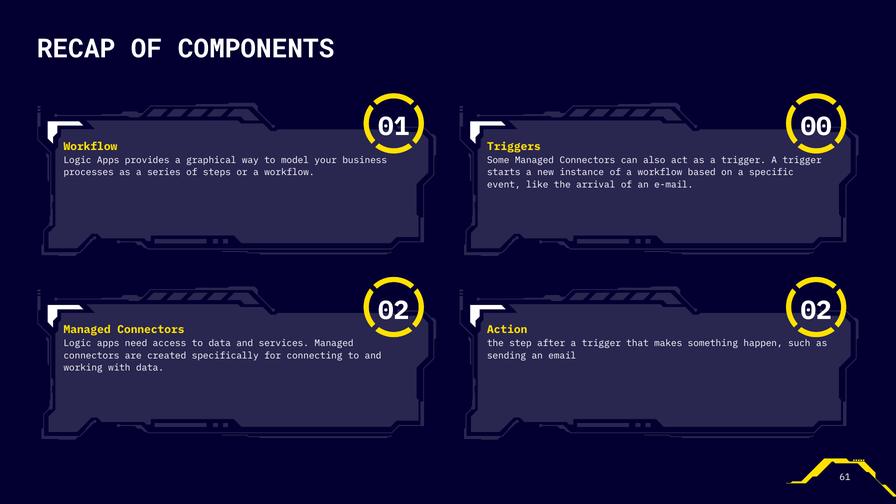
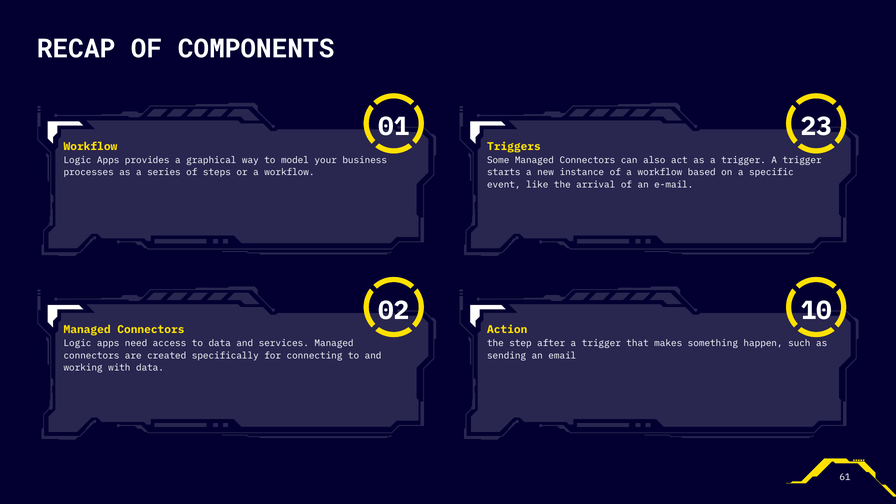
00: 00 -> 23
02 02: 02 -> 10
